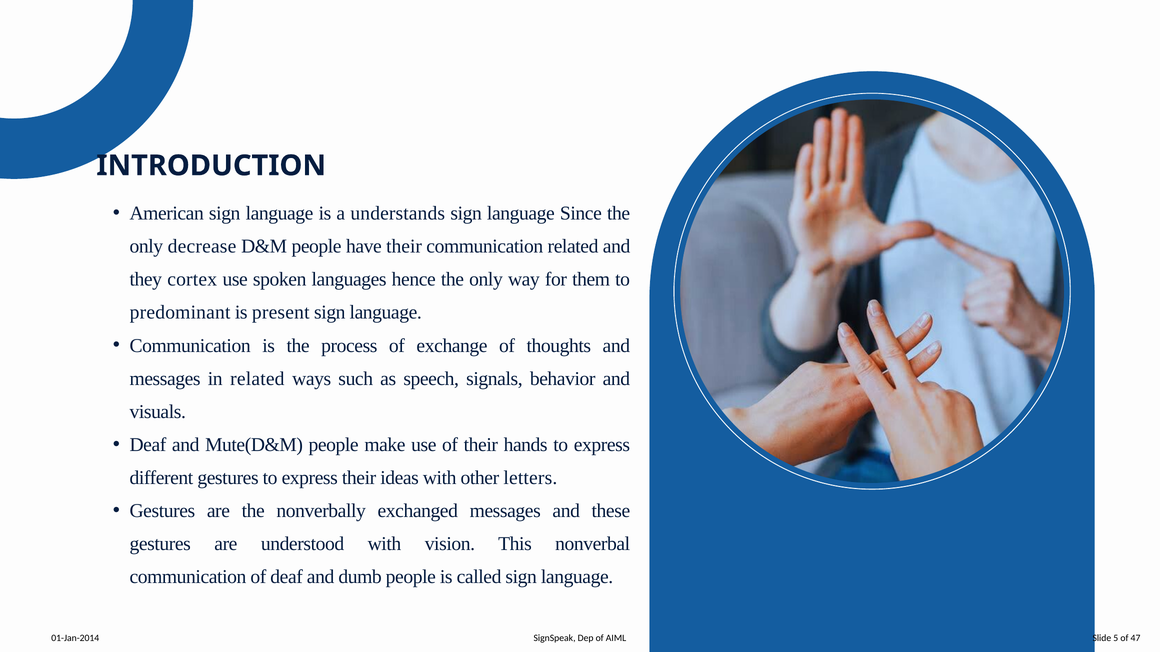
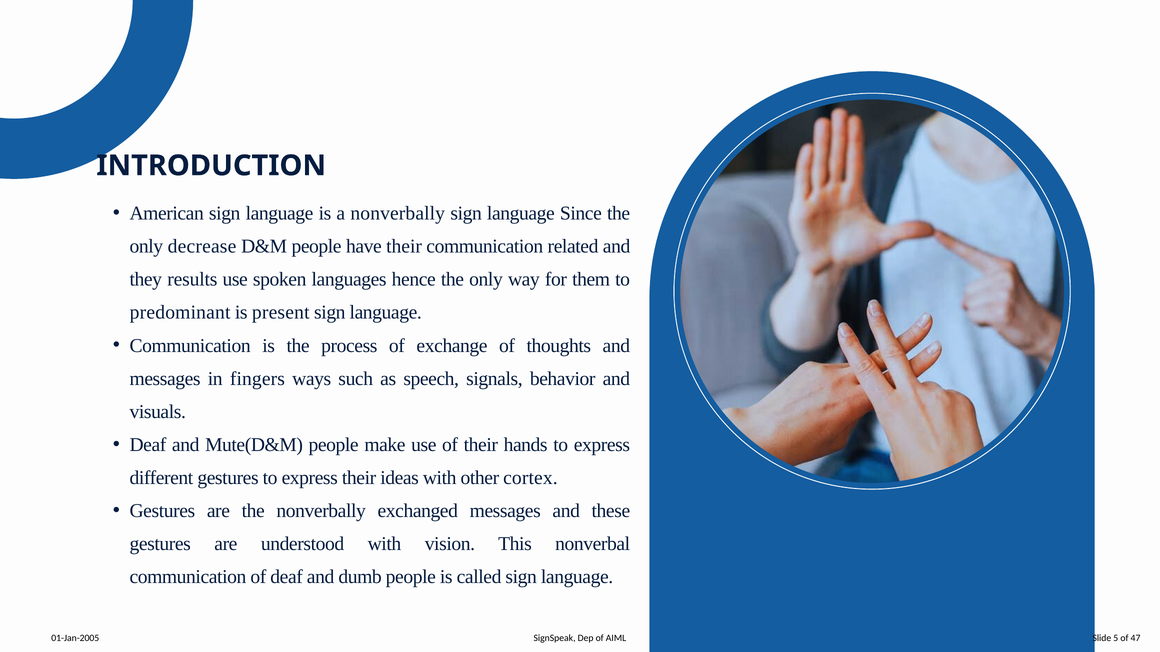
a understands: understands -> nonverbally
cortex: cortex -> results
in related: related -> fingers
letters: letters -> cortex
01-Jan-2014: 01-Jan-2014 -> 01-Jan-2005
